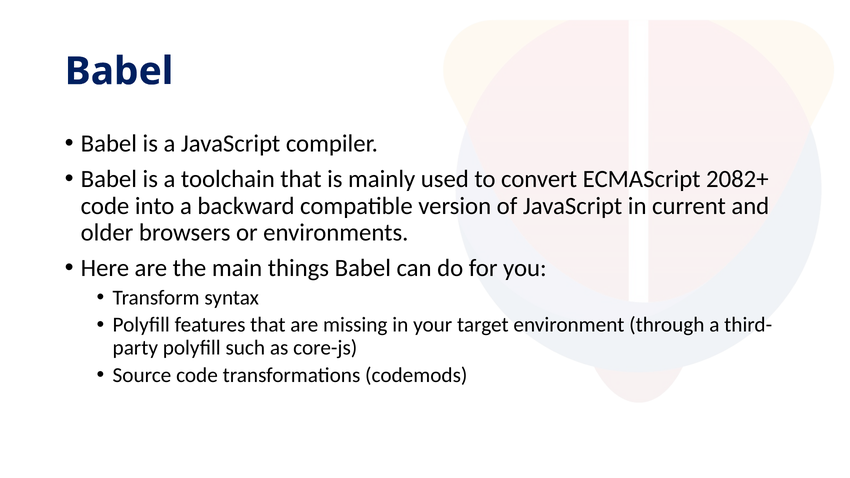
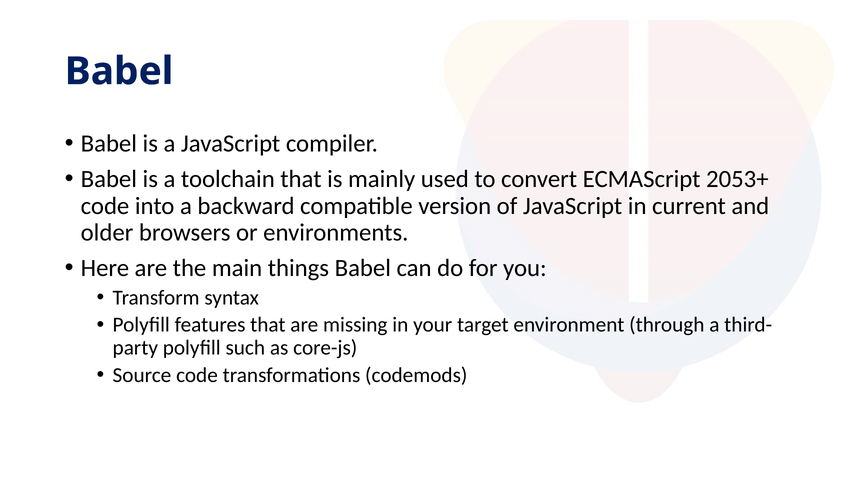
2082+: 2082+ -> 2053+
